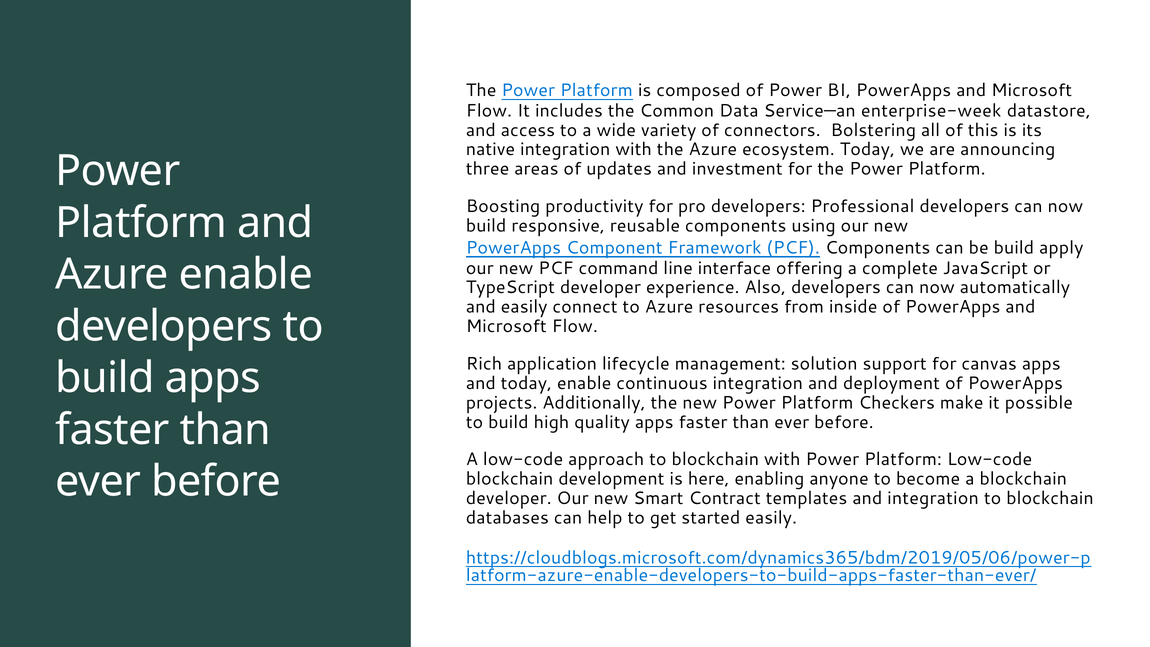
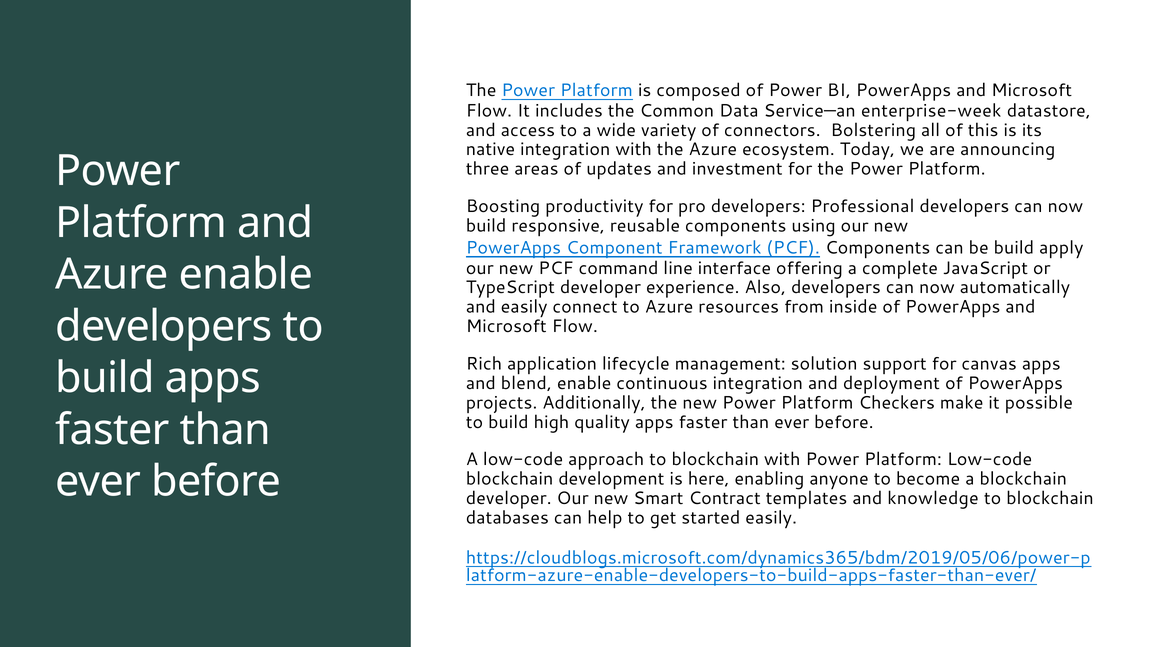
and today: today -> blend
and integration: integration -> knowledge
